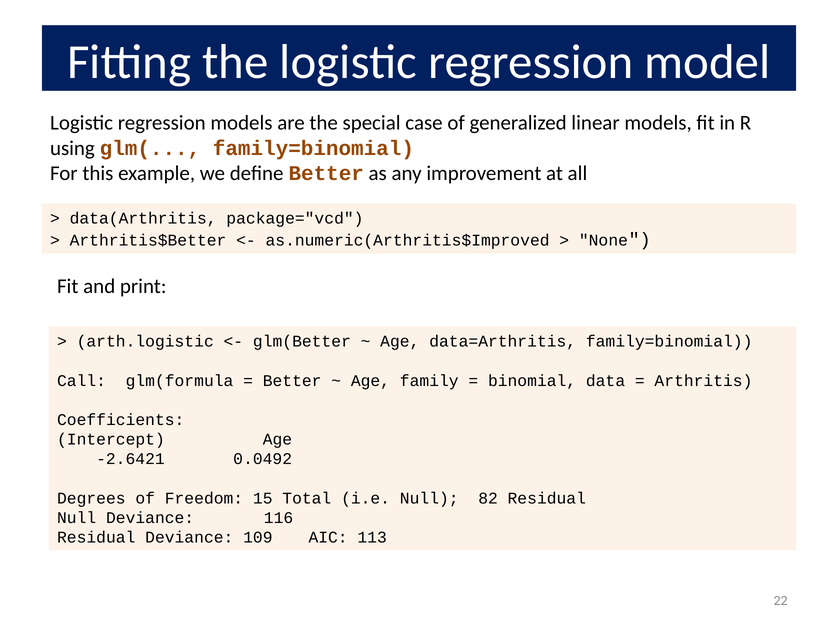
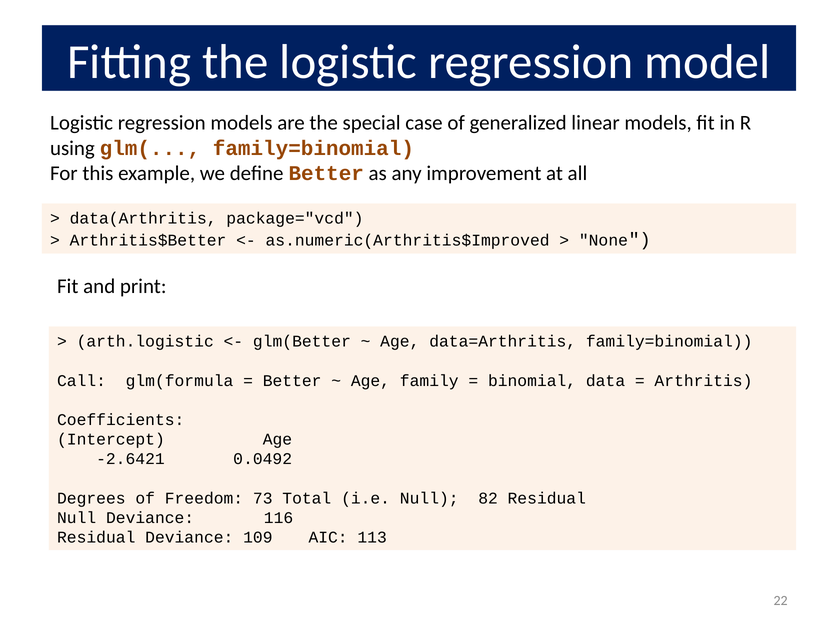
15: 15 -> 73
